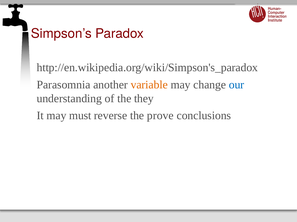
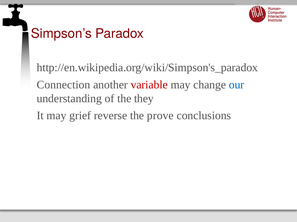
Parasomnia: Parasomnia -> Connection
variable colour: orange -> red
must: must -> grief
